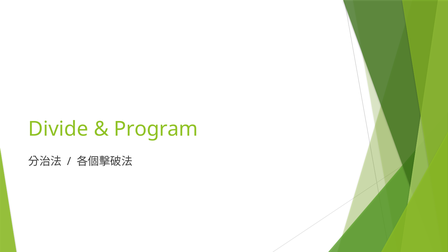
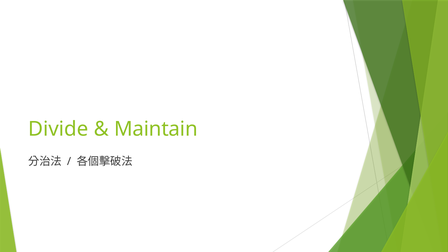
Program: Program -> Maintain
